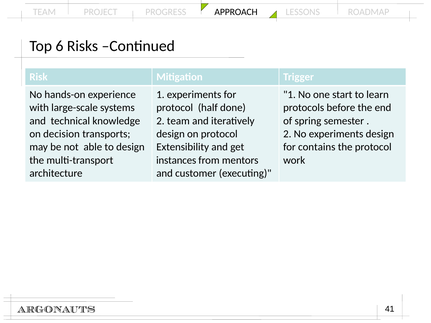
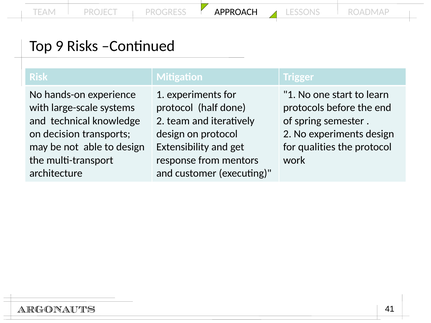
6: 6 -> 9
contains: contains -> qualities
instances: instances -> response
